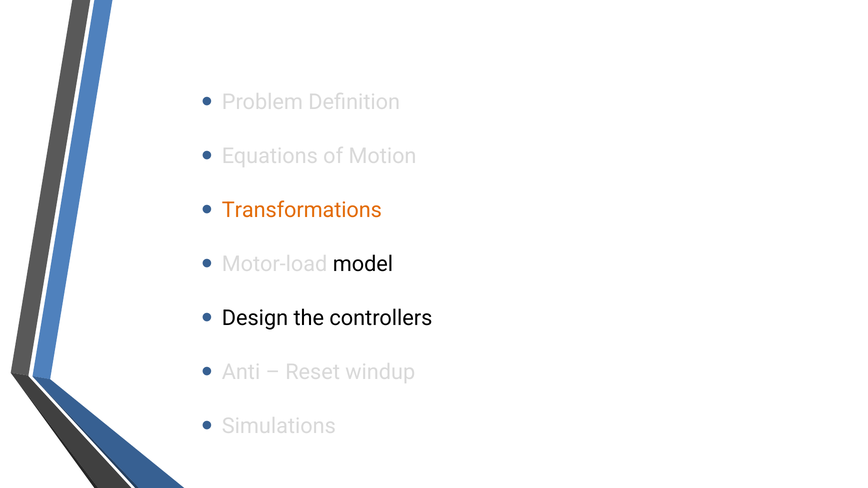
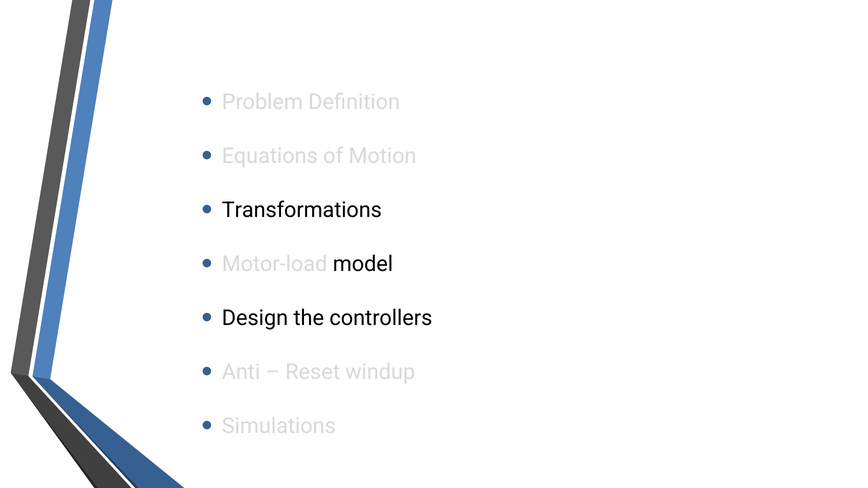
Transformations colour: orange -> black
